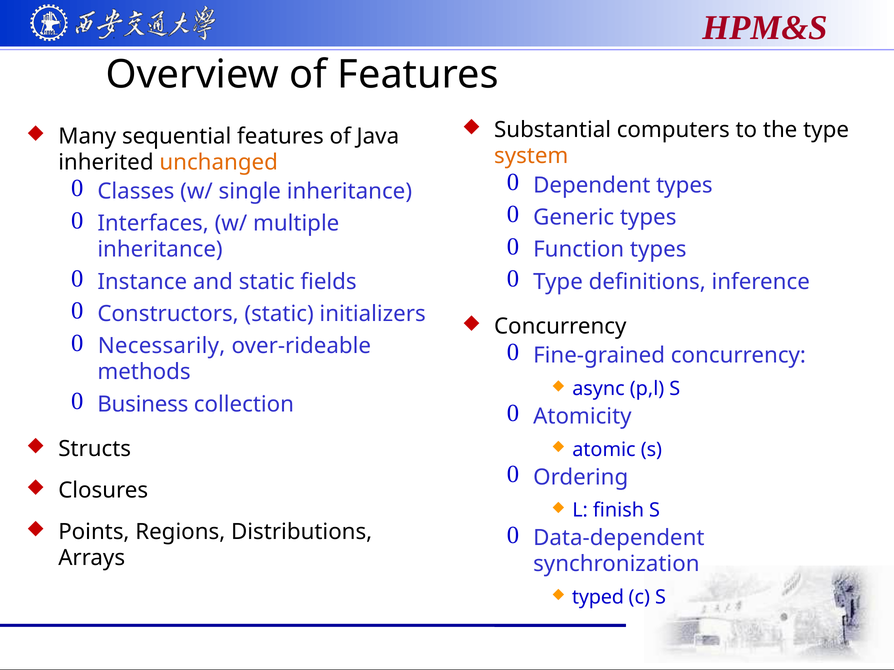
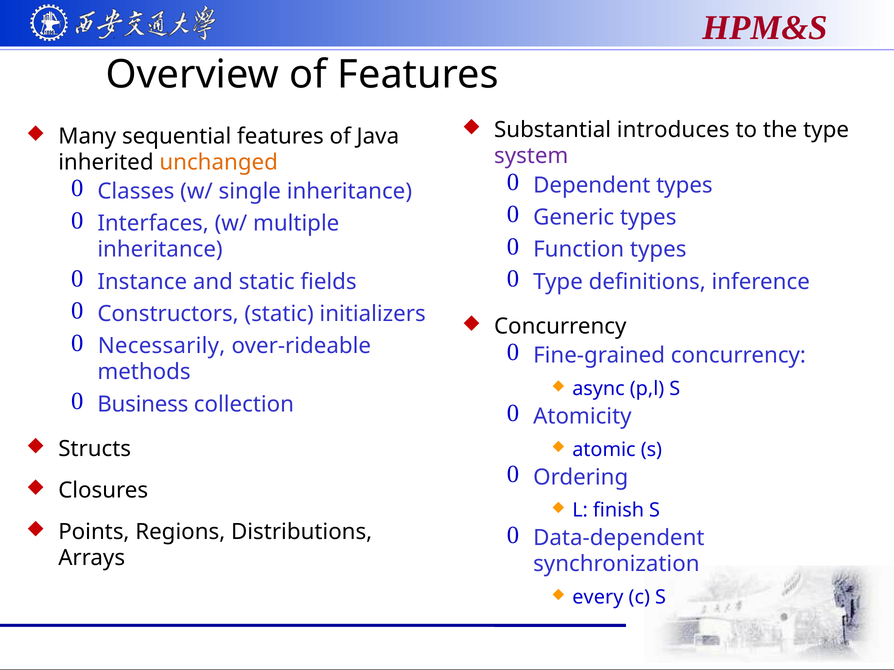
computers: computers -> introduces
system colour: orange -> purple
typed: typed -> every
